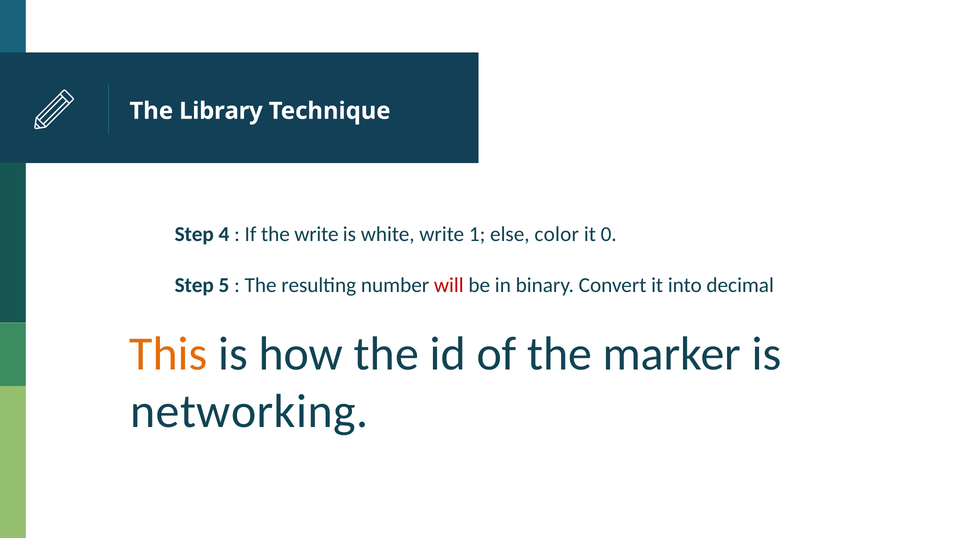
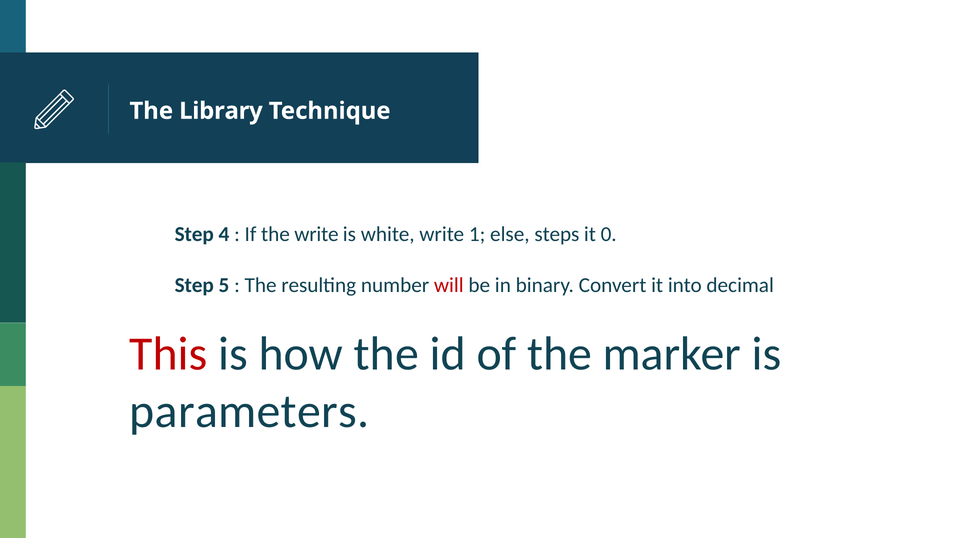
color: color -> steps
This colour: orange -> red
networking: networking -> parameters
